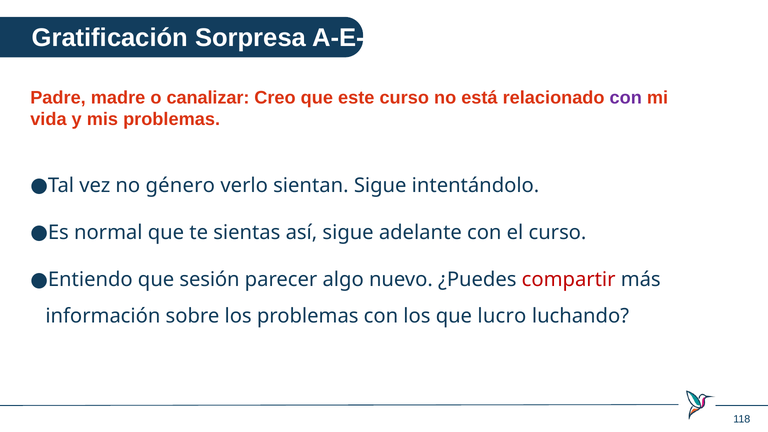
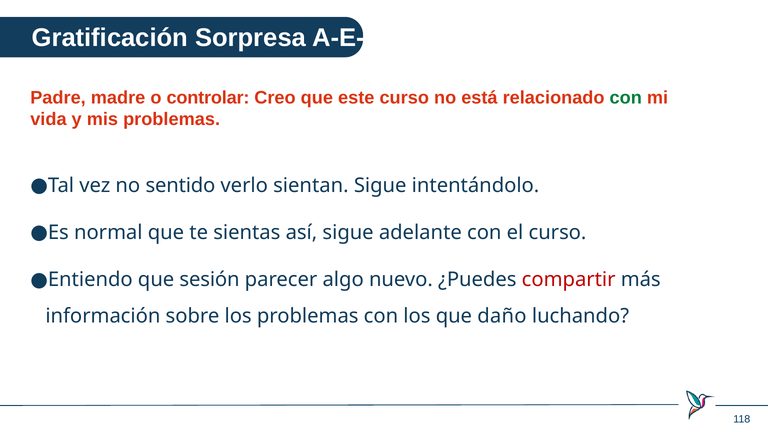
canalizar: canalizar -> controlar
con at (626, 98) colour: purple -> green
género: género -> sentido
lucro: lucro -> daño
